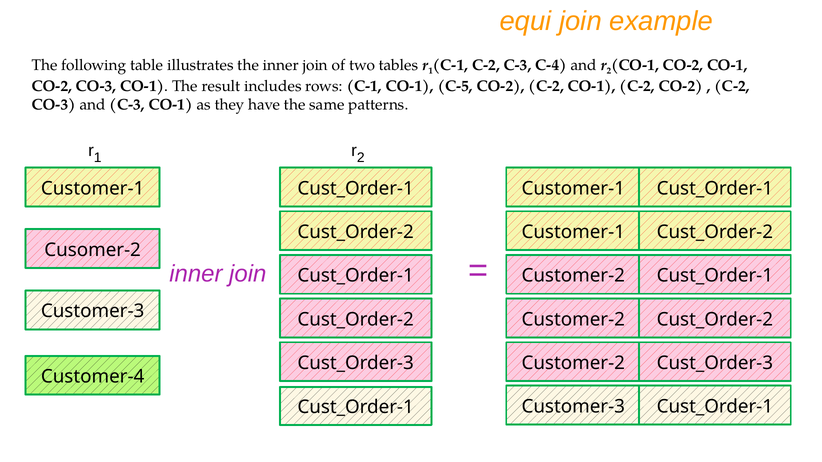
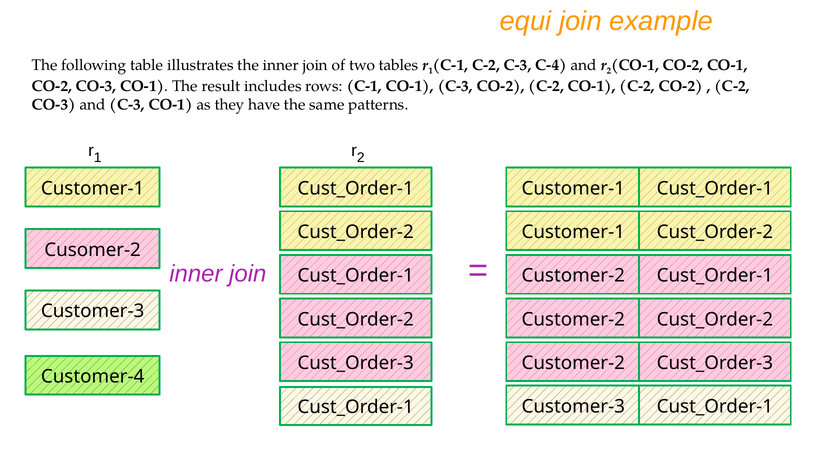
CO-1 C-5: C-5 -> C-3
